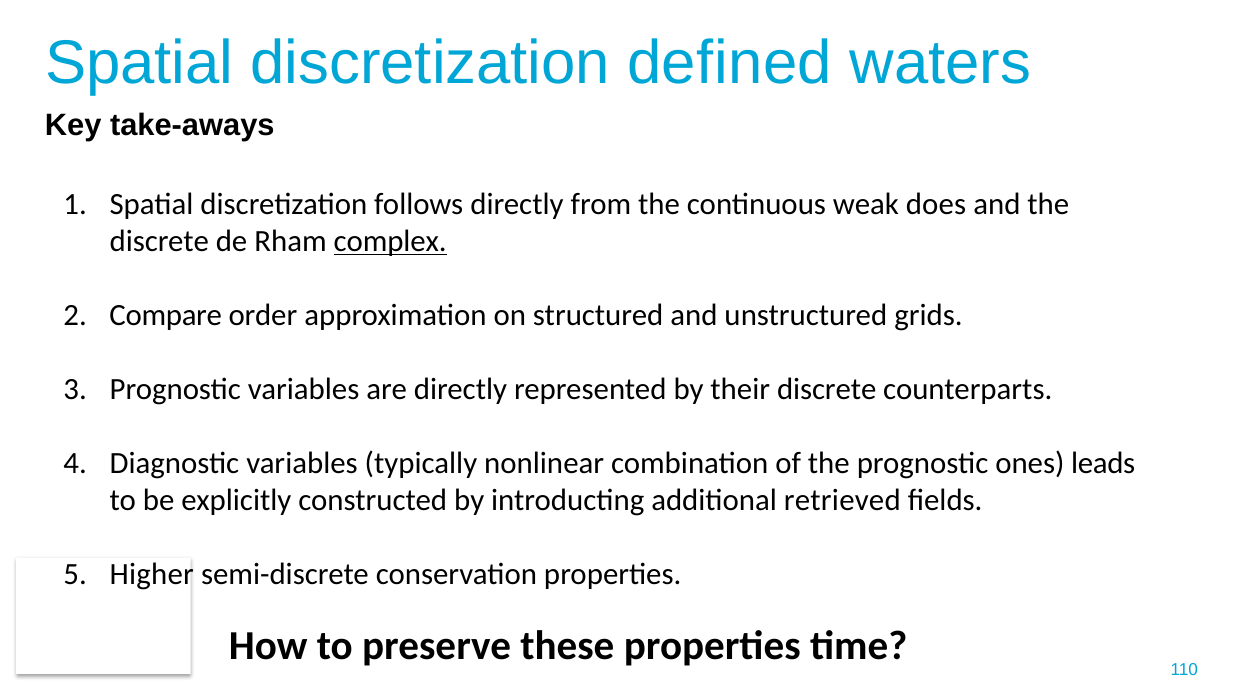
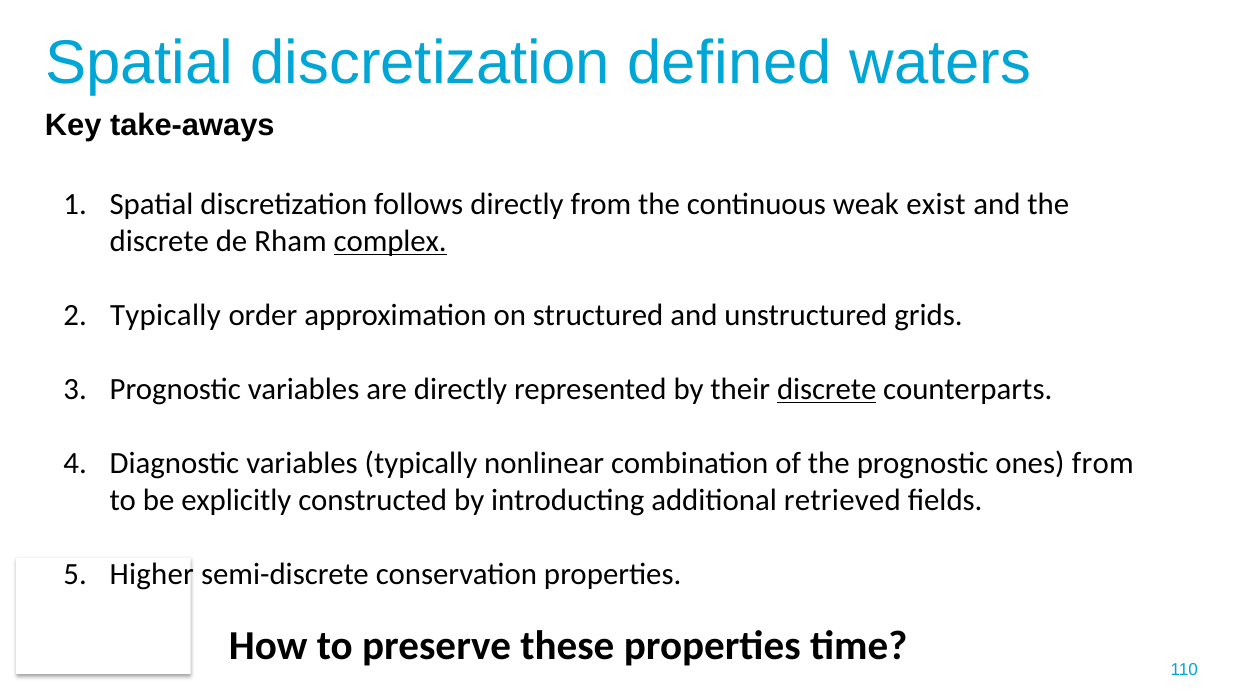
does: does -> exist
Compare at (166, 315): Compare -> Typically
discrete at (827, 389) underline: none -> present
ones leads: leads -> from
